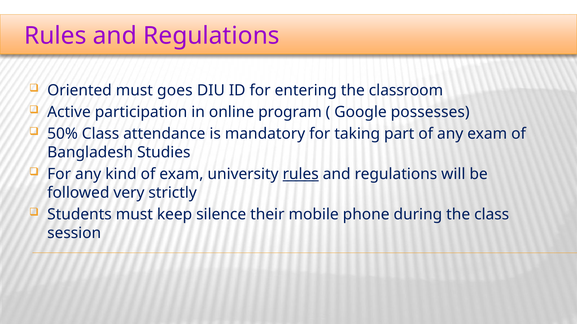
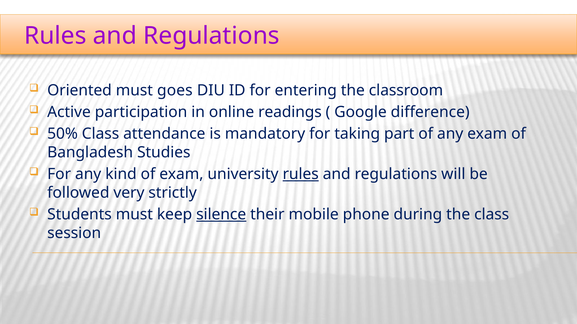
program: program -> readings
possesses: possesses -> difference
silence underline: none -> present
